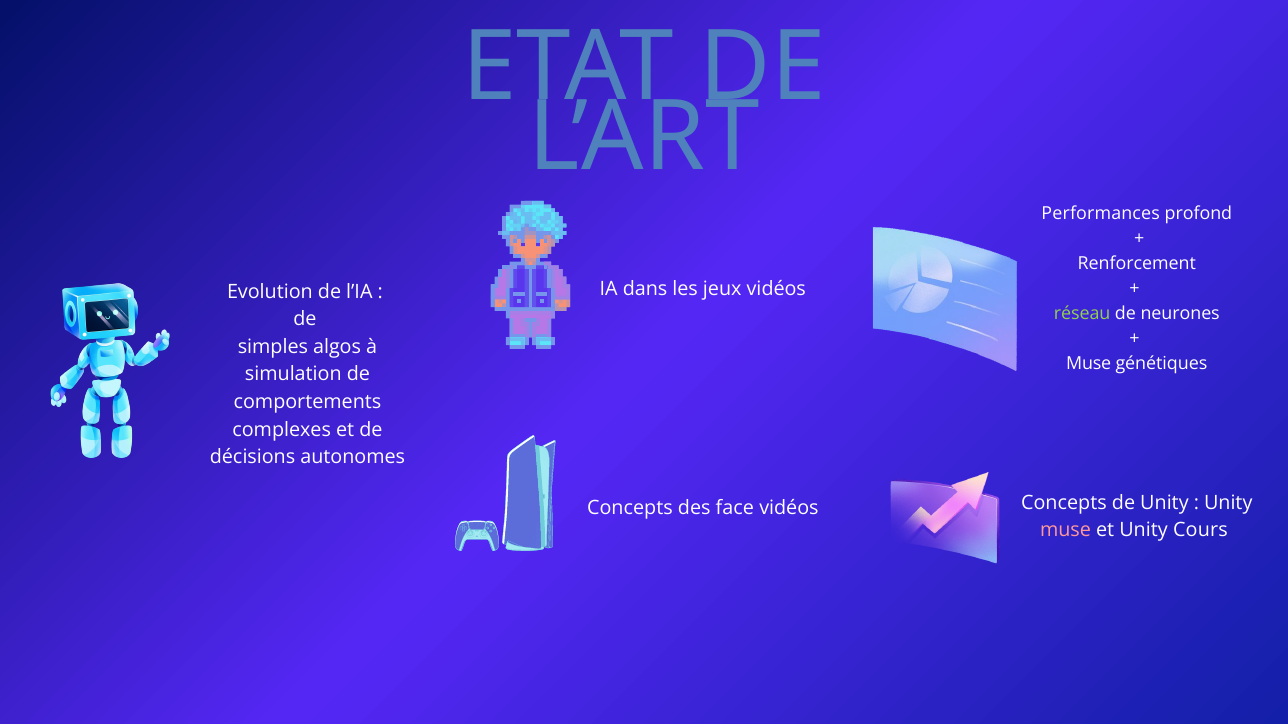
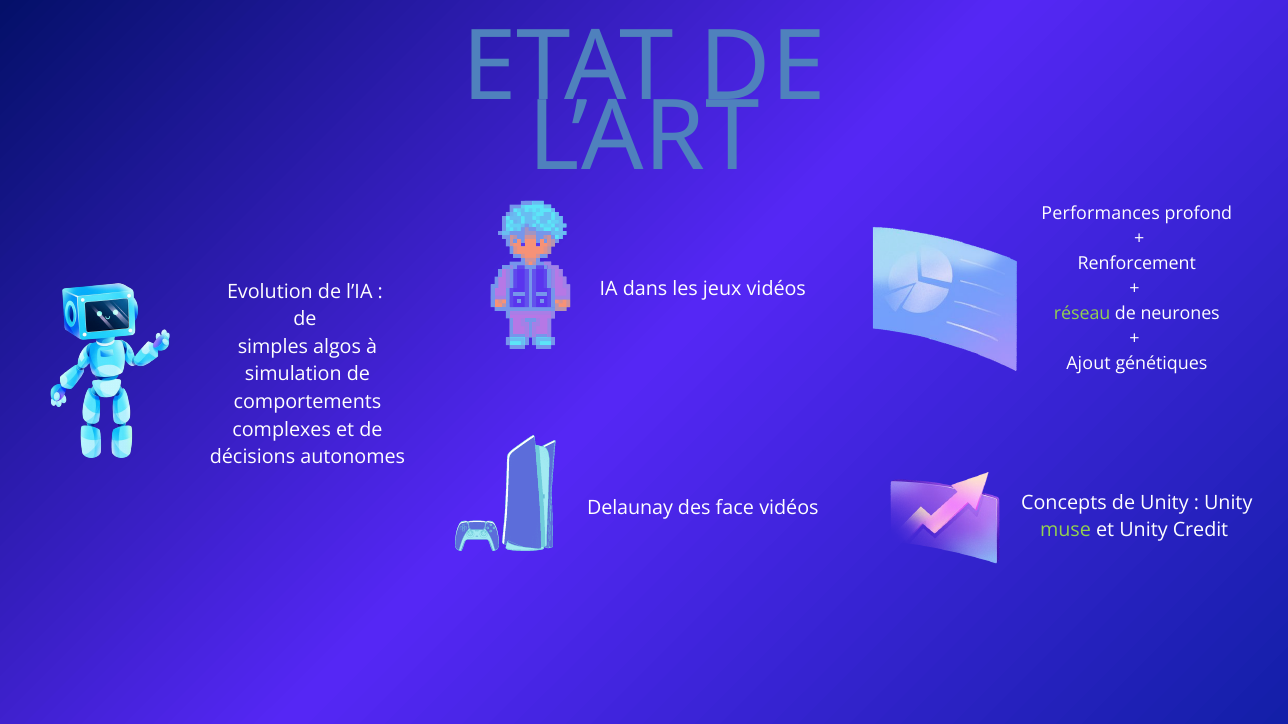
Muse at (1089, 364): Muse -> Ajout
Concepts at (630, 508): Concepts -> Delaunay
muse at (1066, 531) colour: pink -> light green
Cours: Cours -> Credit
